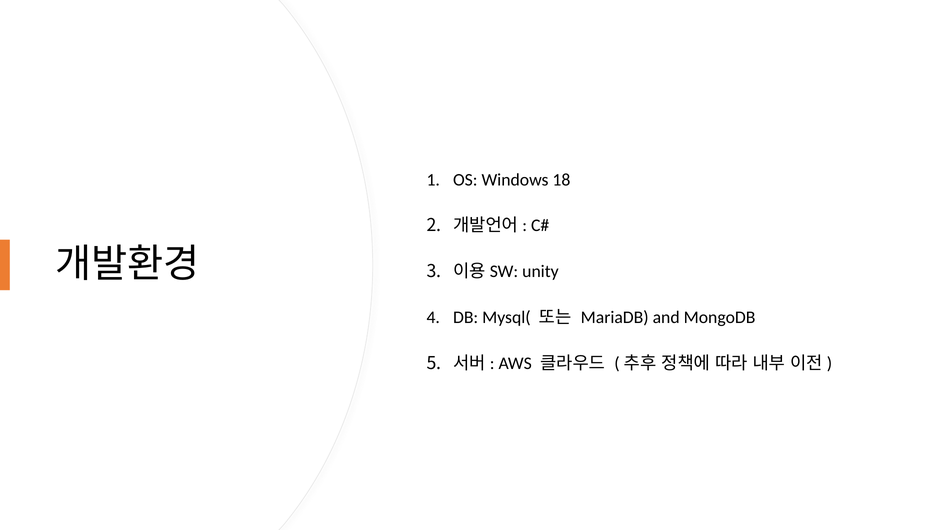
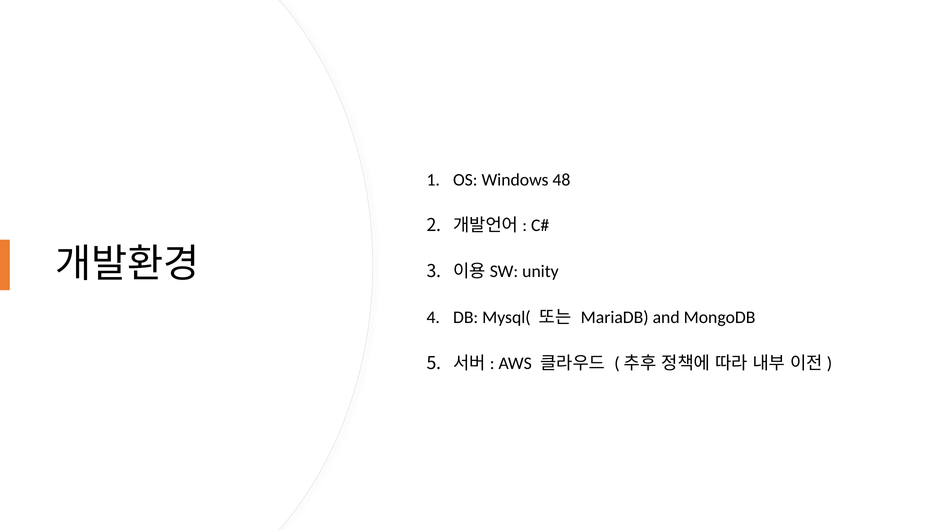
18: 18 -> 48
